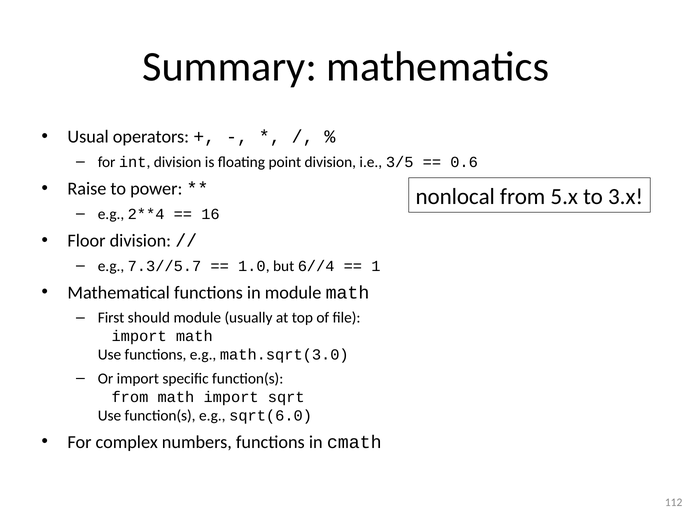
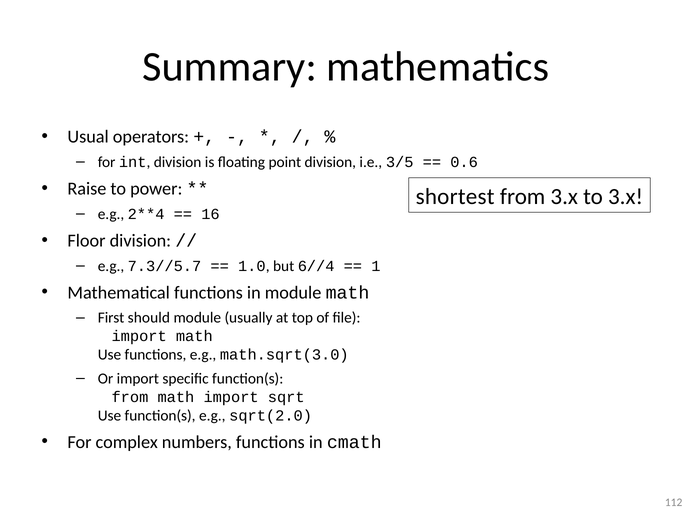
nonlocal: nonlocal -> shortest
from 5.x: 5.x -> 3.x
sqrt(6.0: sqrt(6.0 -> sqrt(2.0
